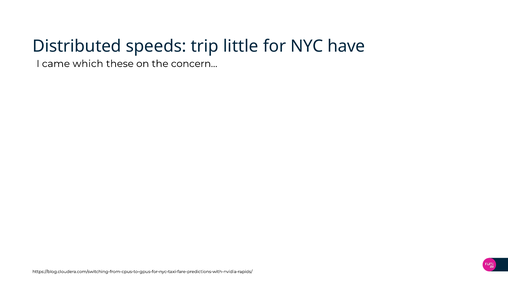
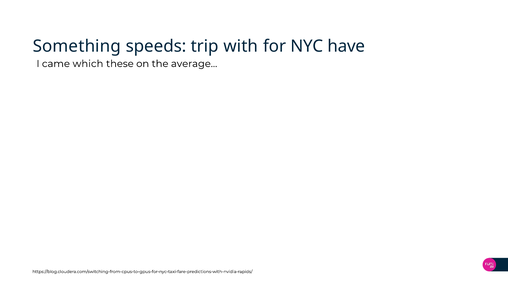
Distributed: Distributed -> Something
little: little -> with
concern…: concern… -> average…
